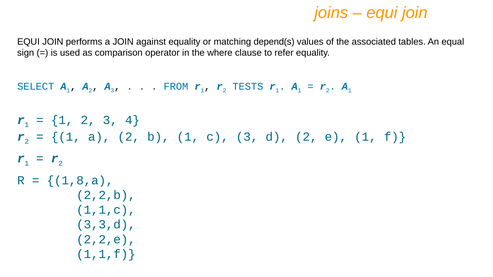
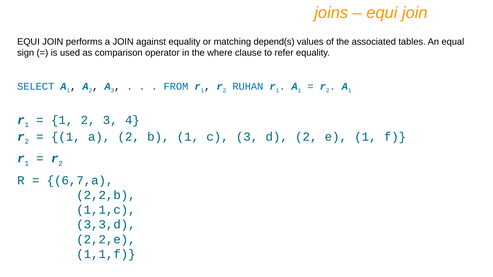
TESTS: TESTS -> RUHAN
1,8,a: 1,8,a -> 6,7,a
